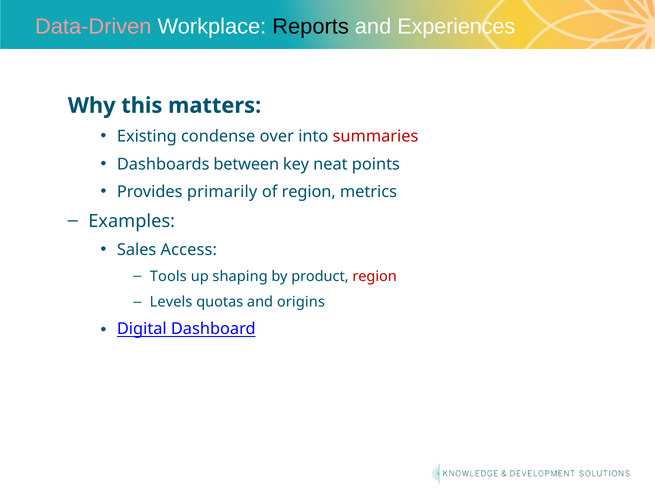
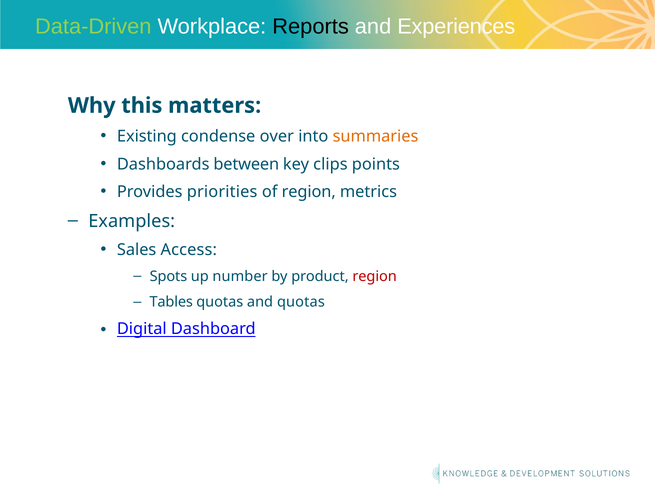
Data-Driven colour: pink -> light green
summaries colour: red -> orange
neat: neat -> clips
primarily: primarily -> priorities
Tools: Tools -> Spots
shaping: shaping -> number
Levels: Levels -> Tables
and origins: origins -> quotas
